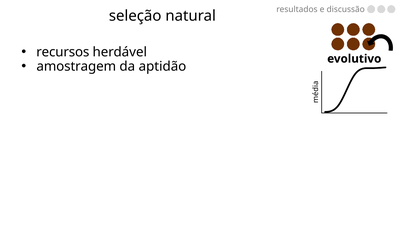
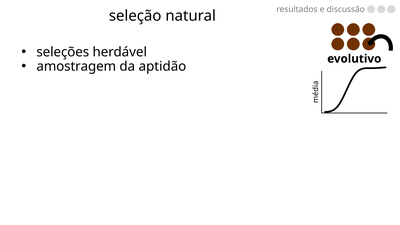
recursos: recursos -> seleções
